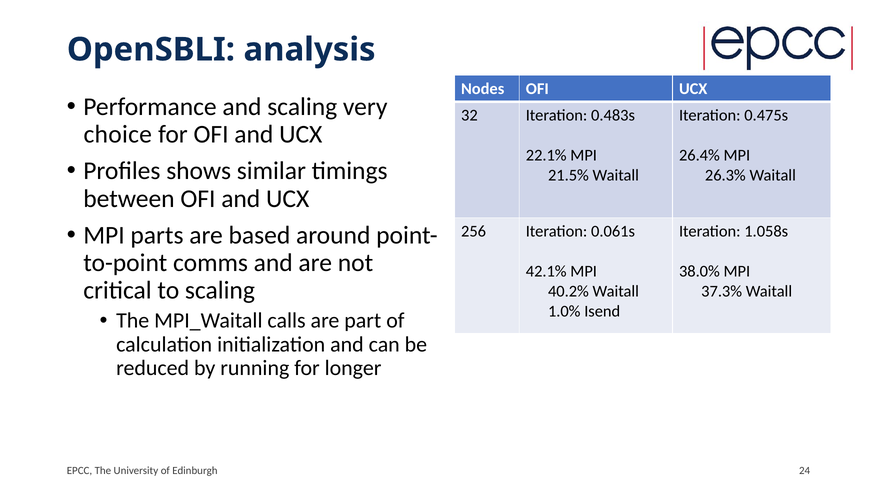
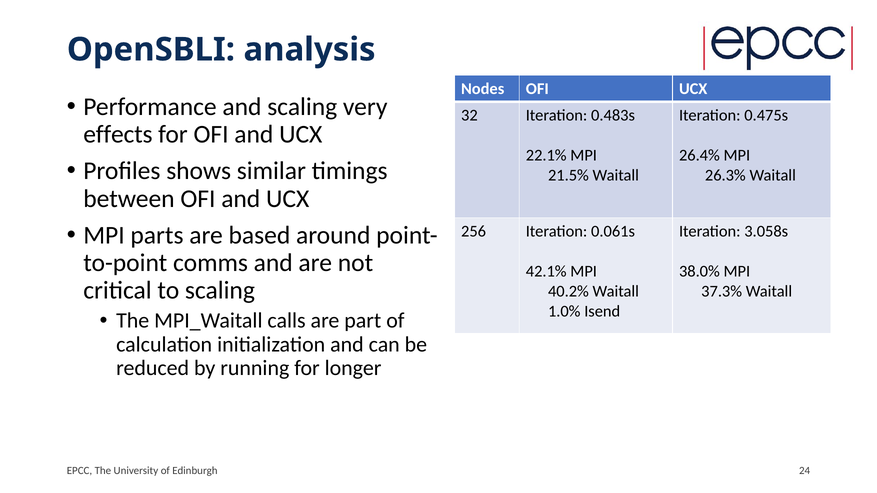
choice: choice -> effects
1.058s: 1.058s -> 3.058s
